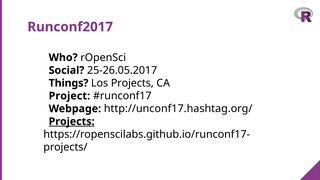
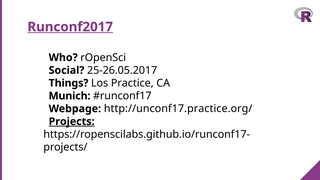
Runconf2017 underline: none -> present
Los Projects: Projects -> Practice
Project: Project -> Munich
http://unconf17.hashtag.org/: http://unconf17.hashtag.org/ -> http://unconf17.practice.org/
